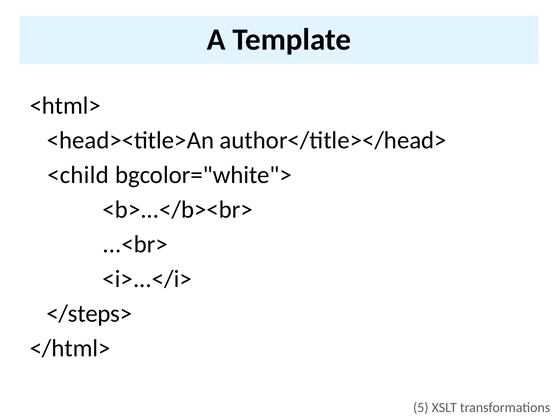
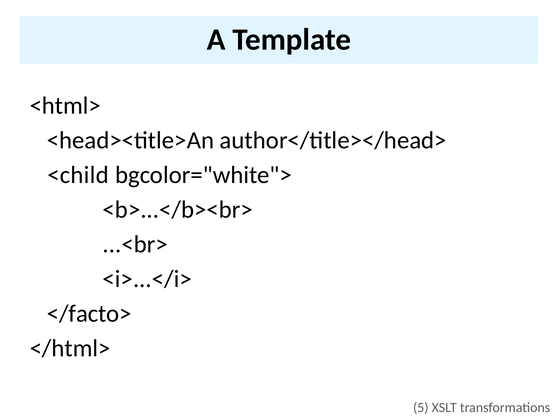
</steps>: </steps> -> </facto>
